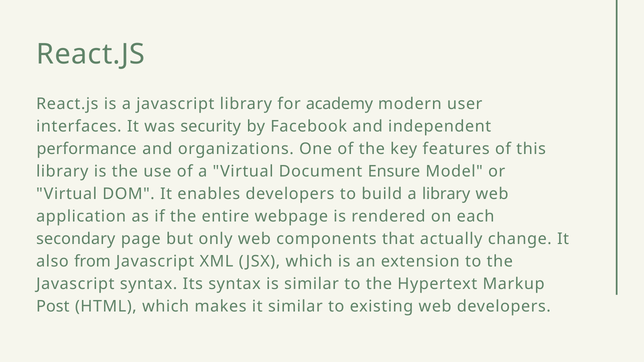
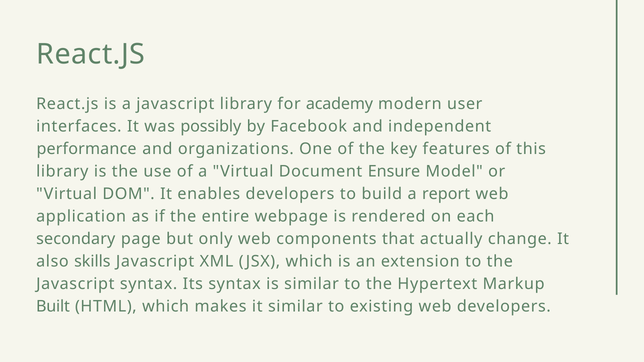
security: security -> possibly
a library: library -> report
from: from -> skills
Post: Post -> Built
